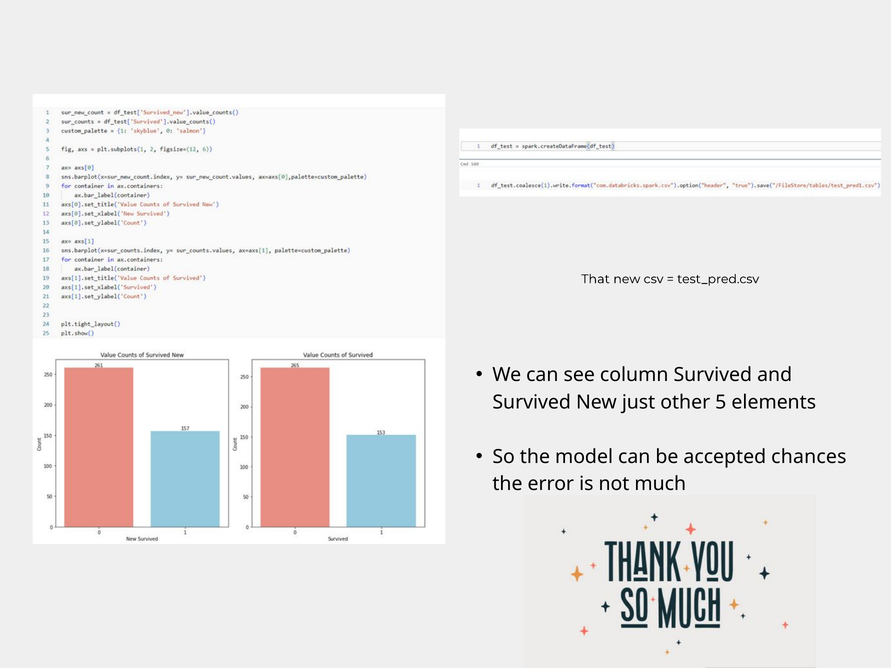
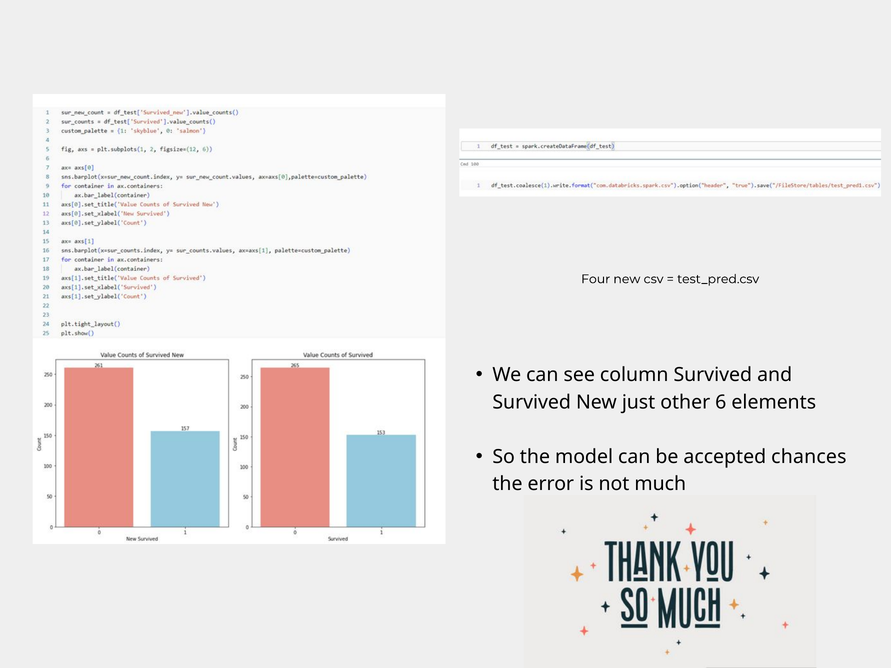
That: That -> Four
5: 5 -> 6
